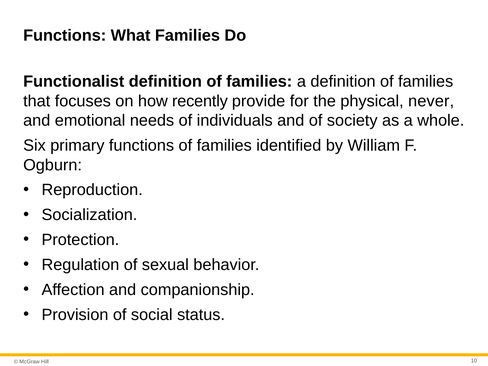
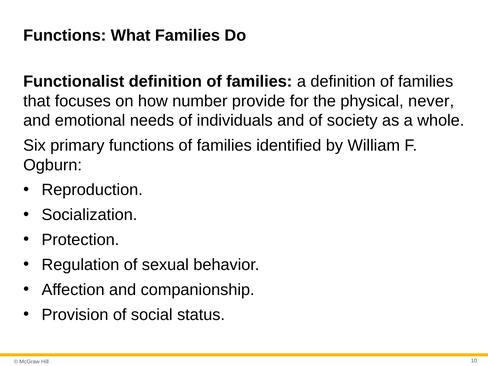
recently: recently -> number
